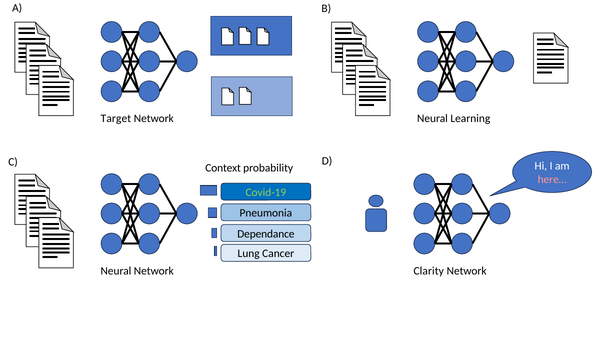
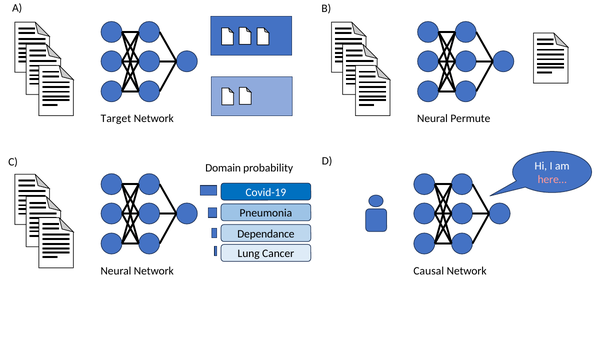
Learning: Learning -> Permute
Context: Context -> Domain
Covid-19 colour: light green -> white
Clarity: Clarity -> Causal
